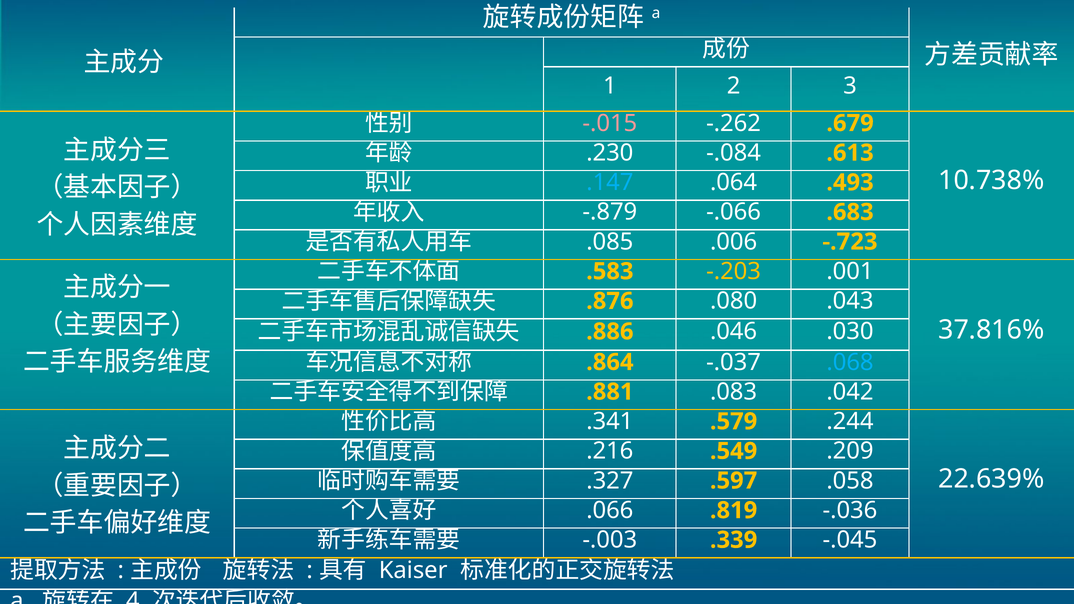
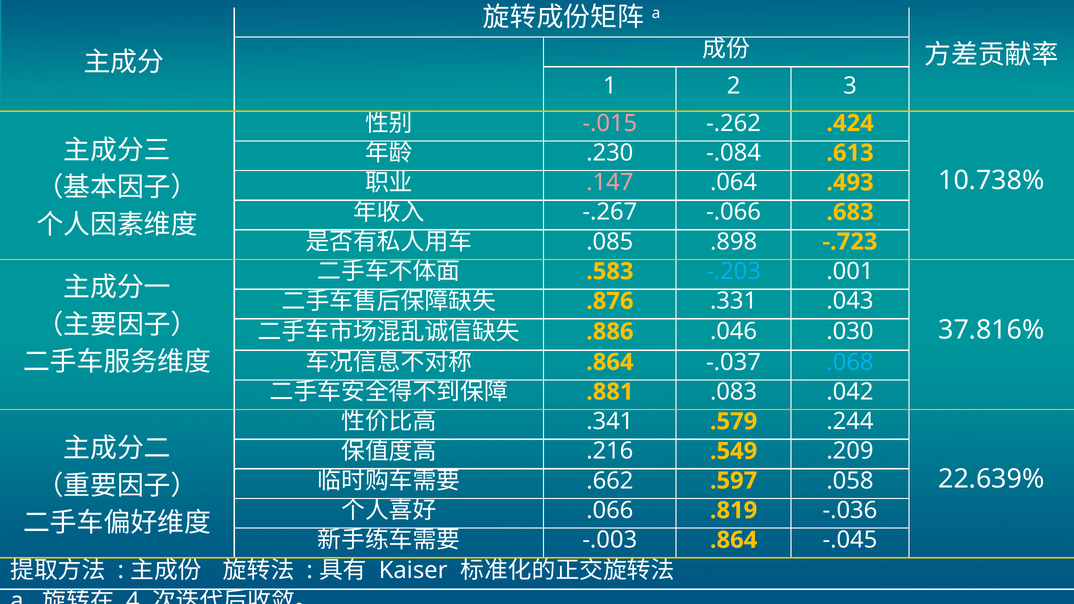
.679: .679 -> .424
.147 colour: light blue -> pink
-.879: -.879 -> -.267
.006: .006 -> .898
-.203 colour: yellow -> light blue
.080: .080 -> .331
.327: .327 -> .662
-.003 .339: .339 -> .864
